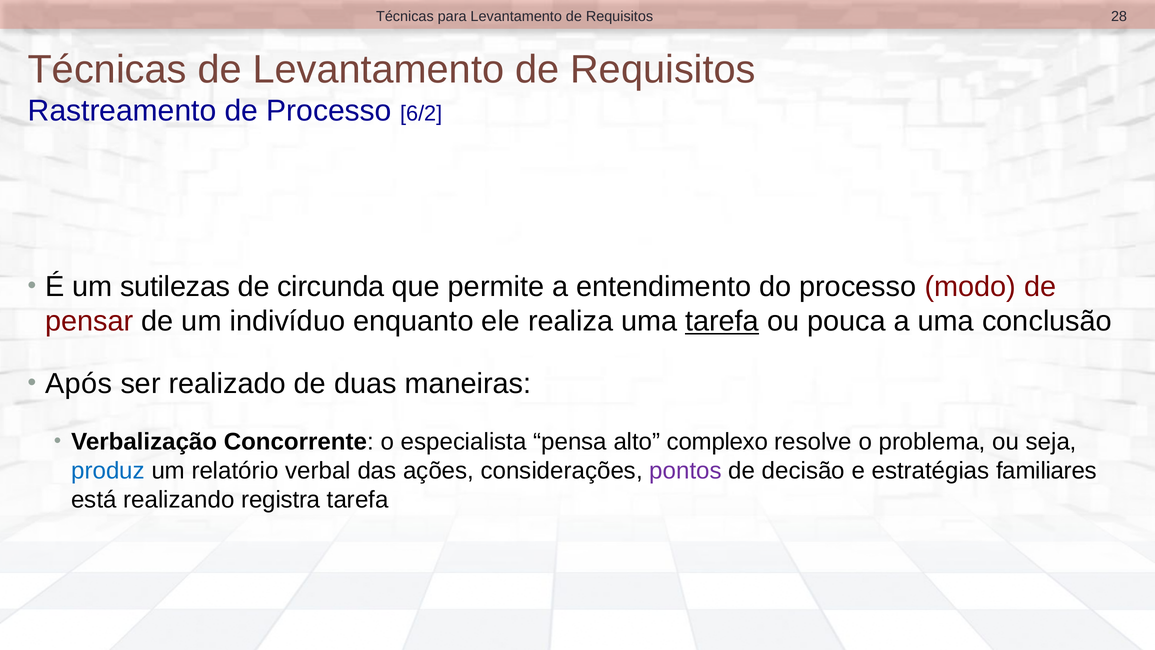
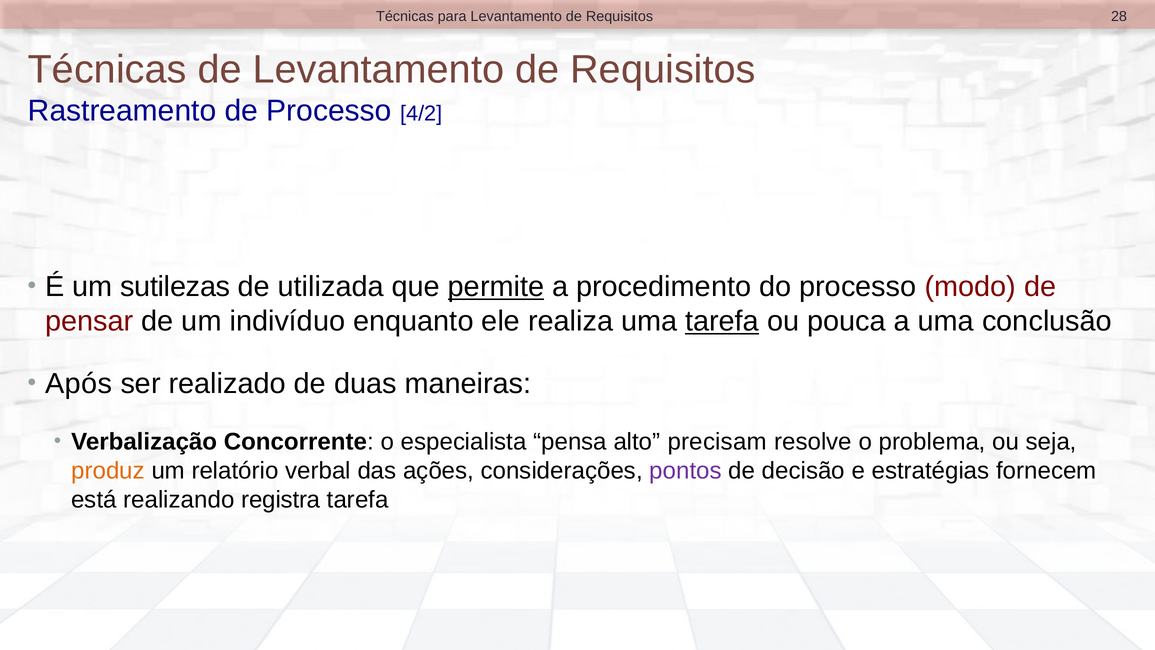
6/2: 6/2 -> 4/2
circunda: circunda -> utilizada
permite underline: none -> present
entendimento: entendimento -> procedimento
complexo: complexo -> precisam
produz colour: blue -> orange
familiares: familiares -> fornecem
